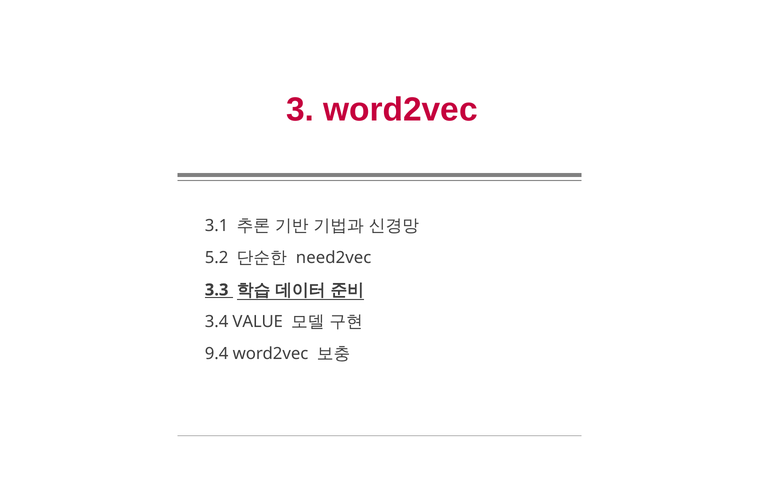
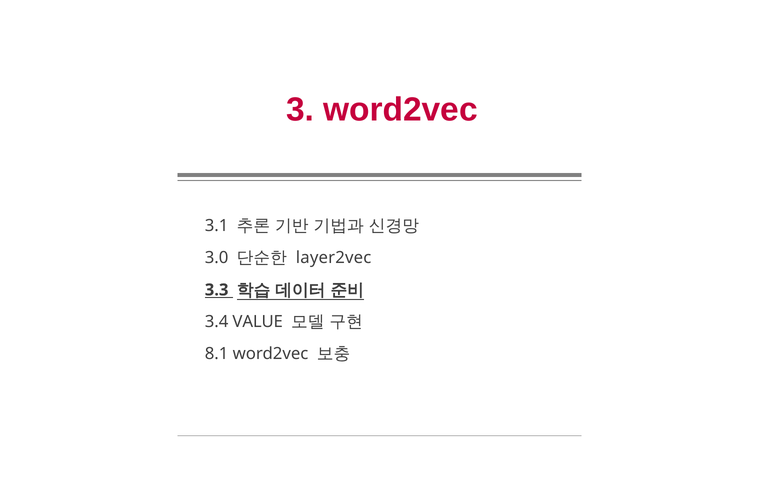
5.2: 5.2 -> 3.0
need2vec: need2vec -> layer2vec
9.4: 9.4 -> 8.1
